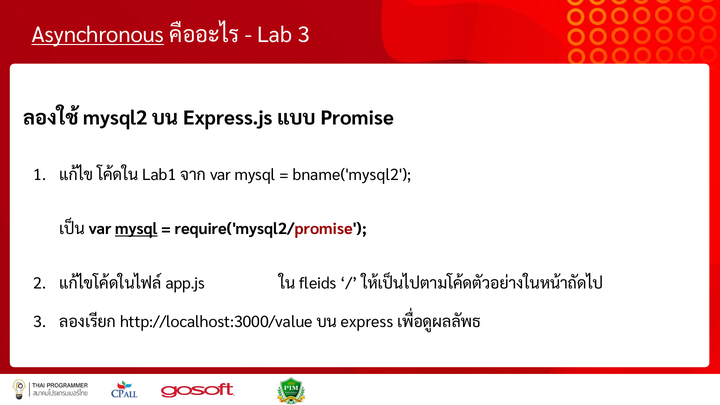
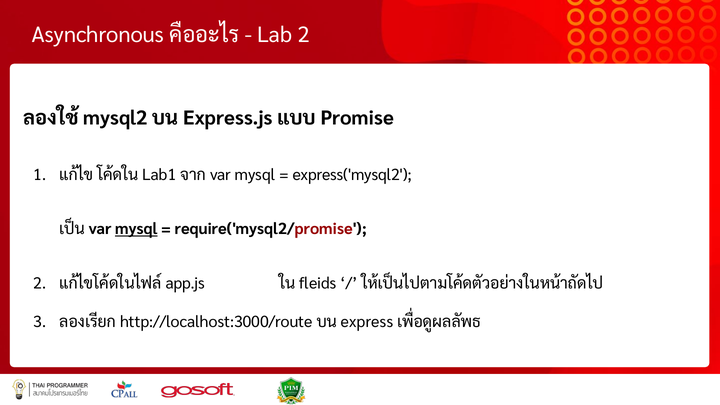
Asynchronous underline: present -> none
Lab 3: 3 -> 2
bname('mysql2: bname('mysql2 -> express('mysql2
http://localhost:3000/value: http://localhost:3000/value -> http://localhost:3000/route
